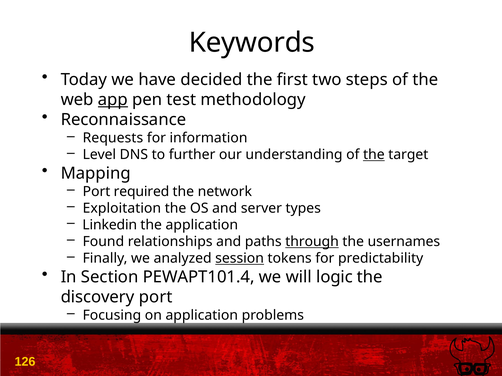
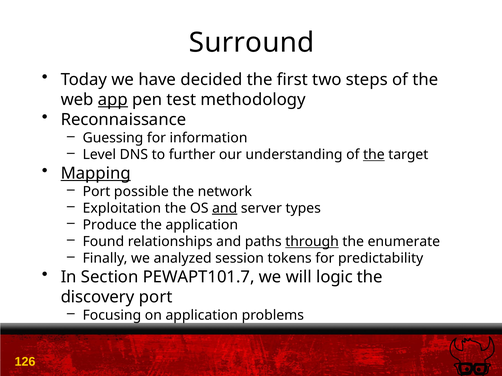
Keywords: Keywords -> Surround
Requests: Requests -> Guessing
Mapping underline: none -> present
required: required -> possible
and at (225, 208) underline: none -> present
Linkedin: Linkedin -> Produce
usernames: usernames -> enumerate
session underline: present -> none
PEWAPT101.4: PEWAPT101.4 -> PEWAPT101.7
